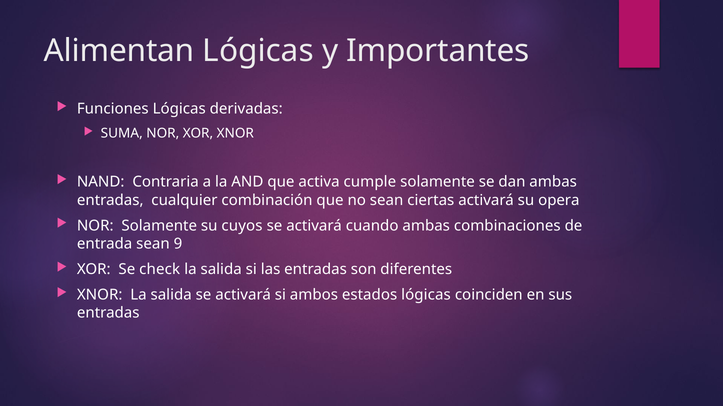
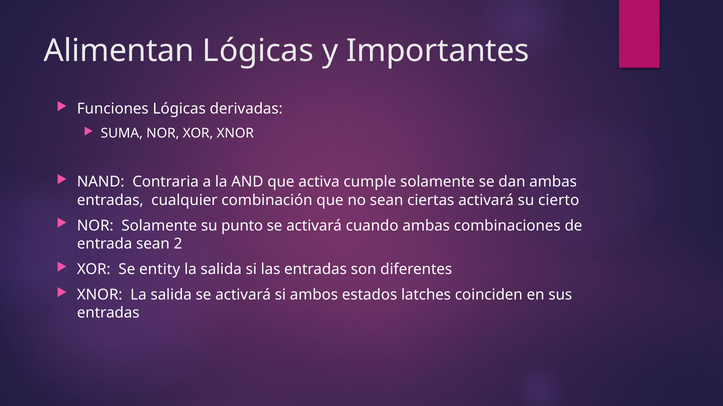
opera: opera -> cierto
cuyos: cuyos -> punto
9: 9 -> 2
check: check -> entity
estados lógicas: lógicas -> latches
